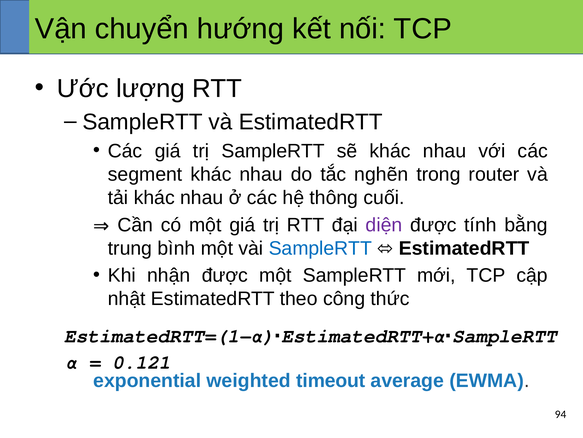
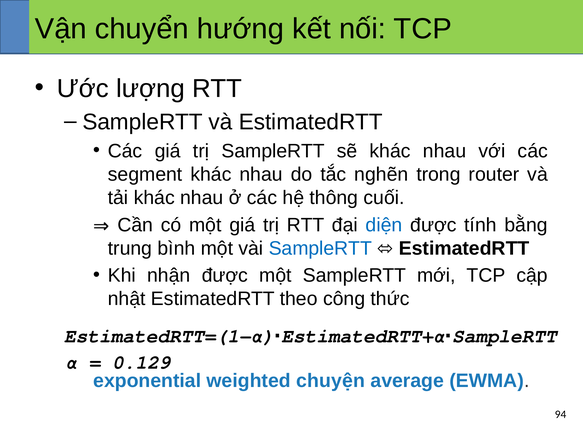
diện colour: purple -> blue
0.121: 0.121 -> 0.129
timeout: timeout -> chuyện
